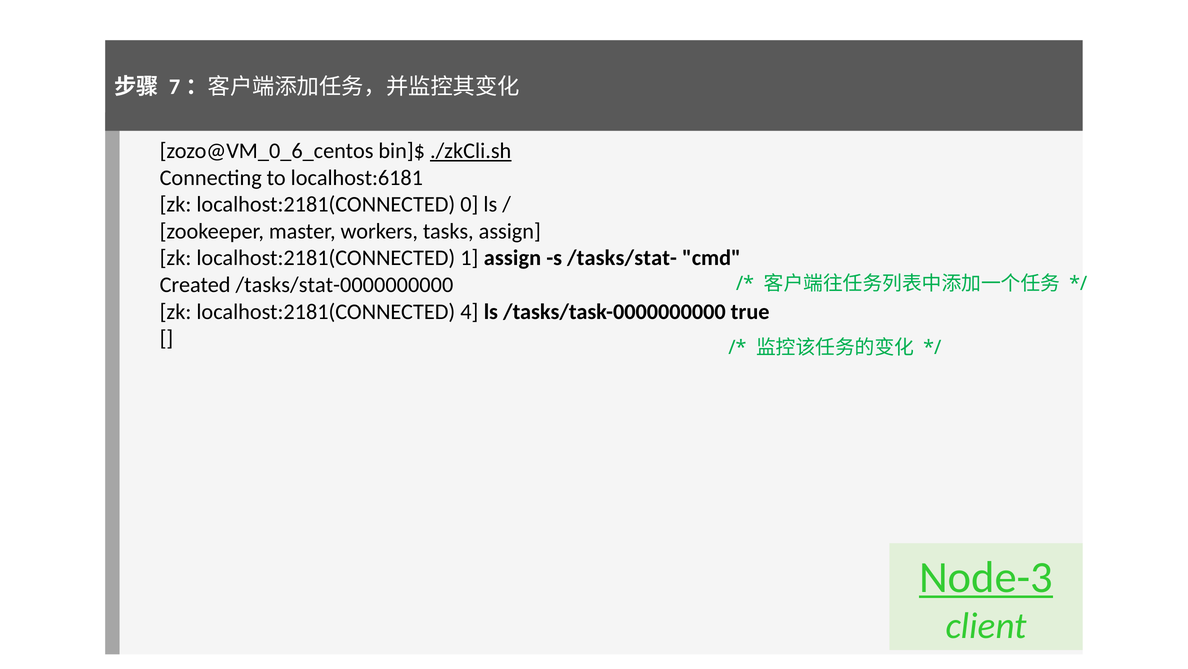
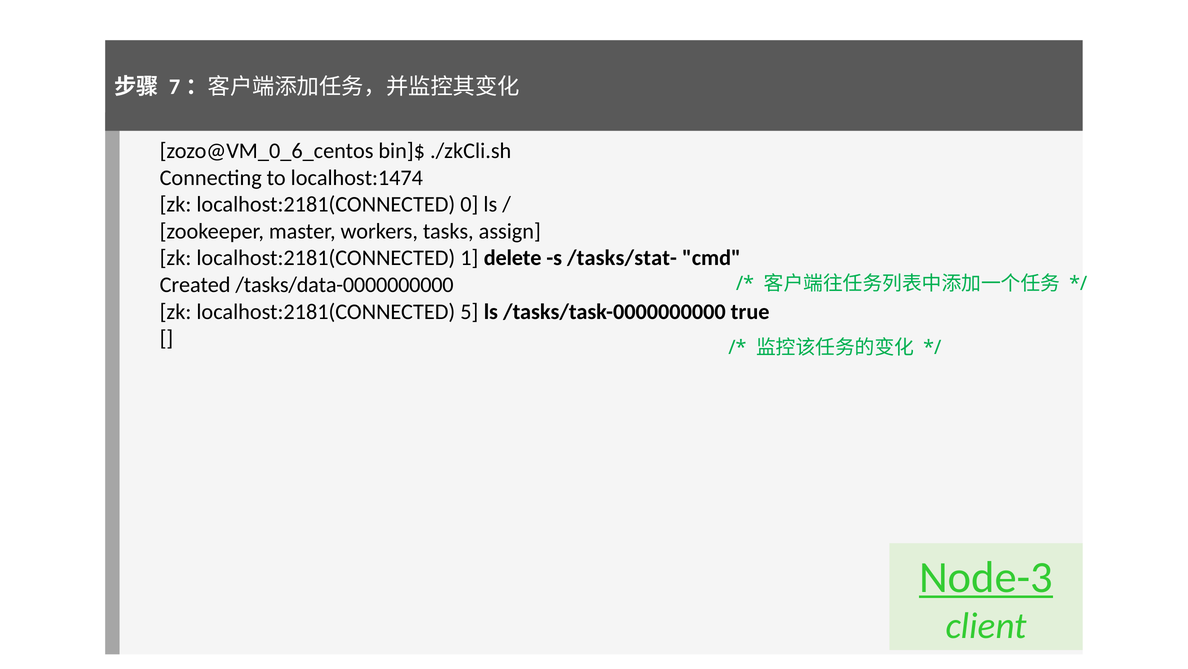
./zkCli.sh underline: present -> none
localhost:6181: localhost:6181 -> localhost:1474
1 assign: assign -> delete
/tasks/stat-0000000000: /tasks/stat-0000000000 -> /tasks/data-0000000000
4: 4 -> 5
